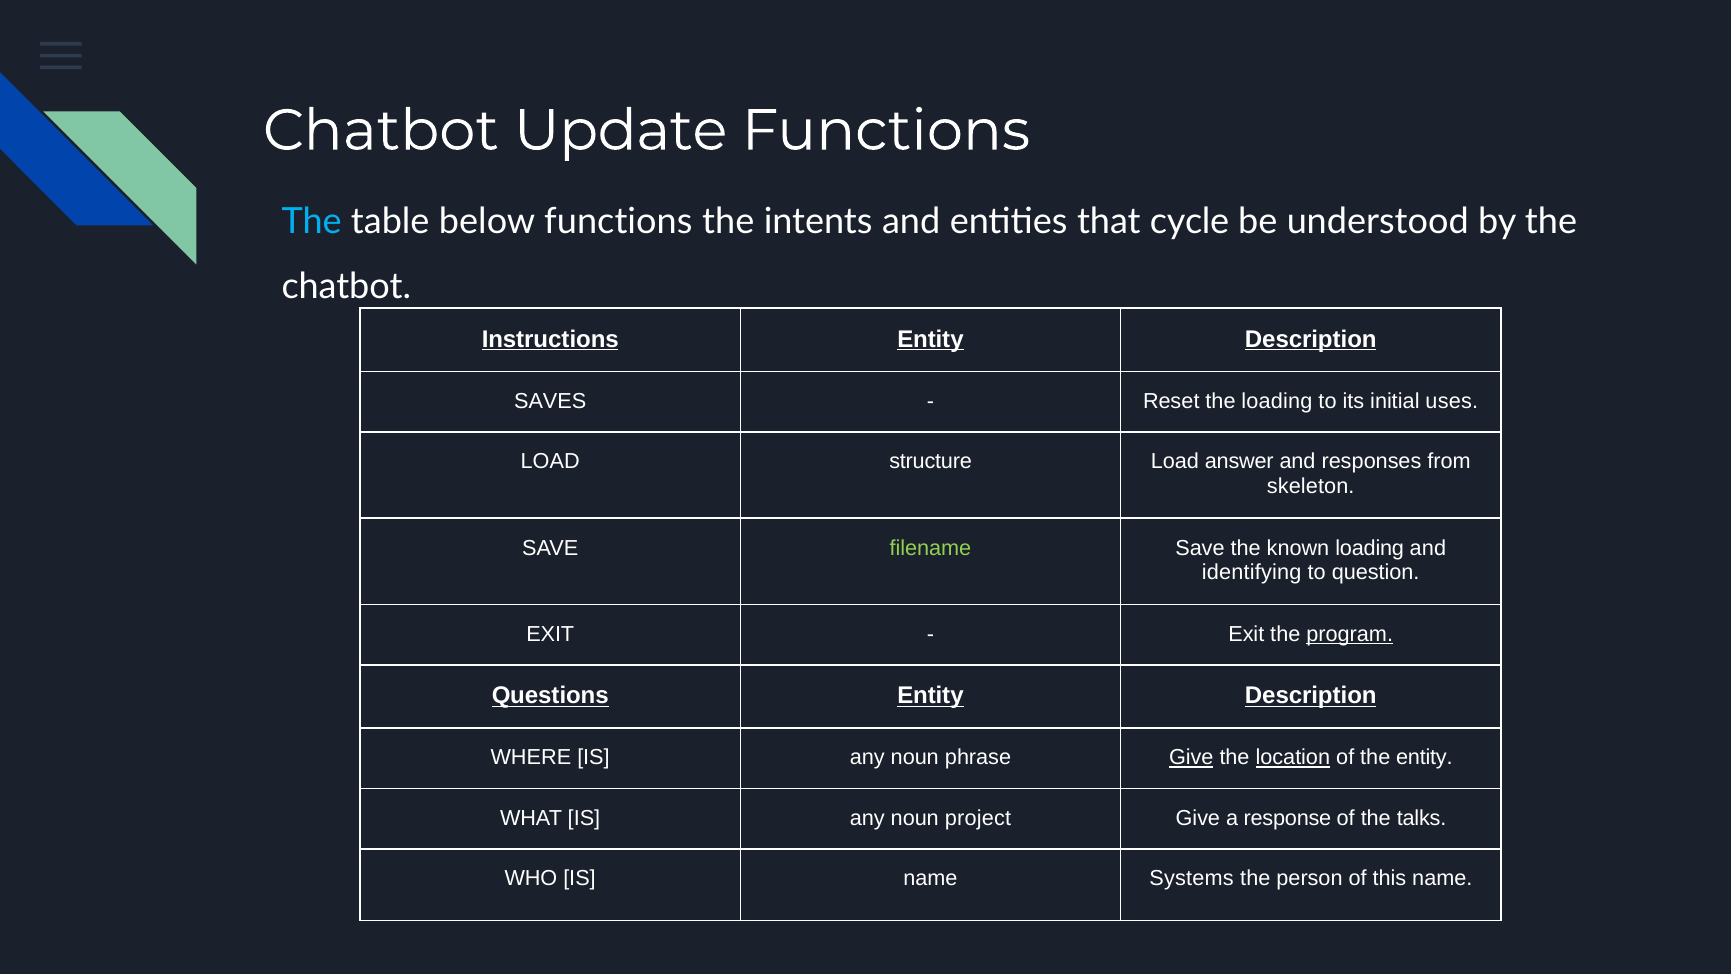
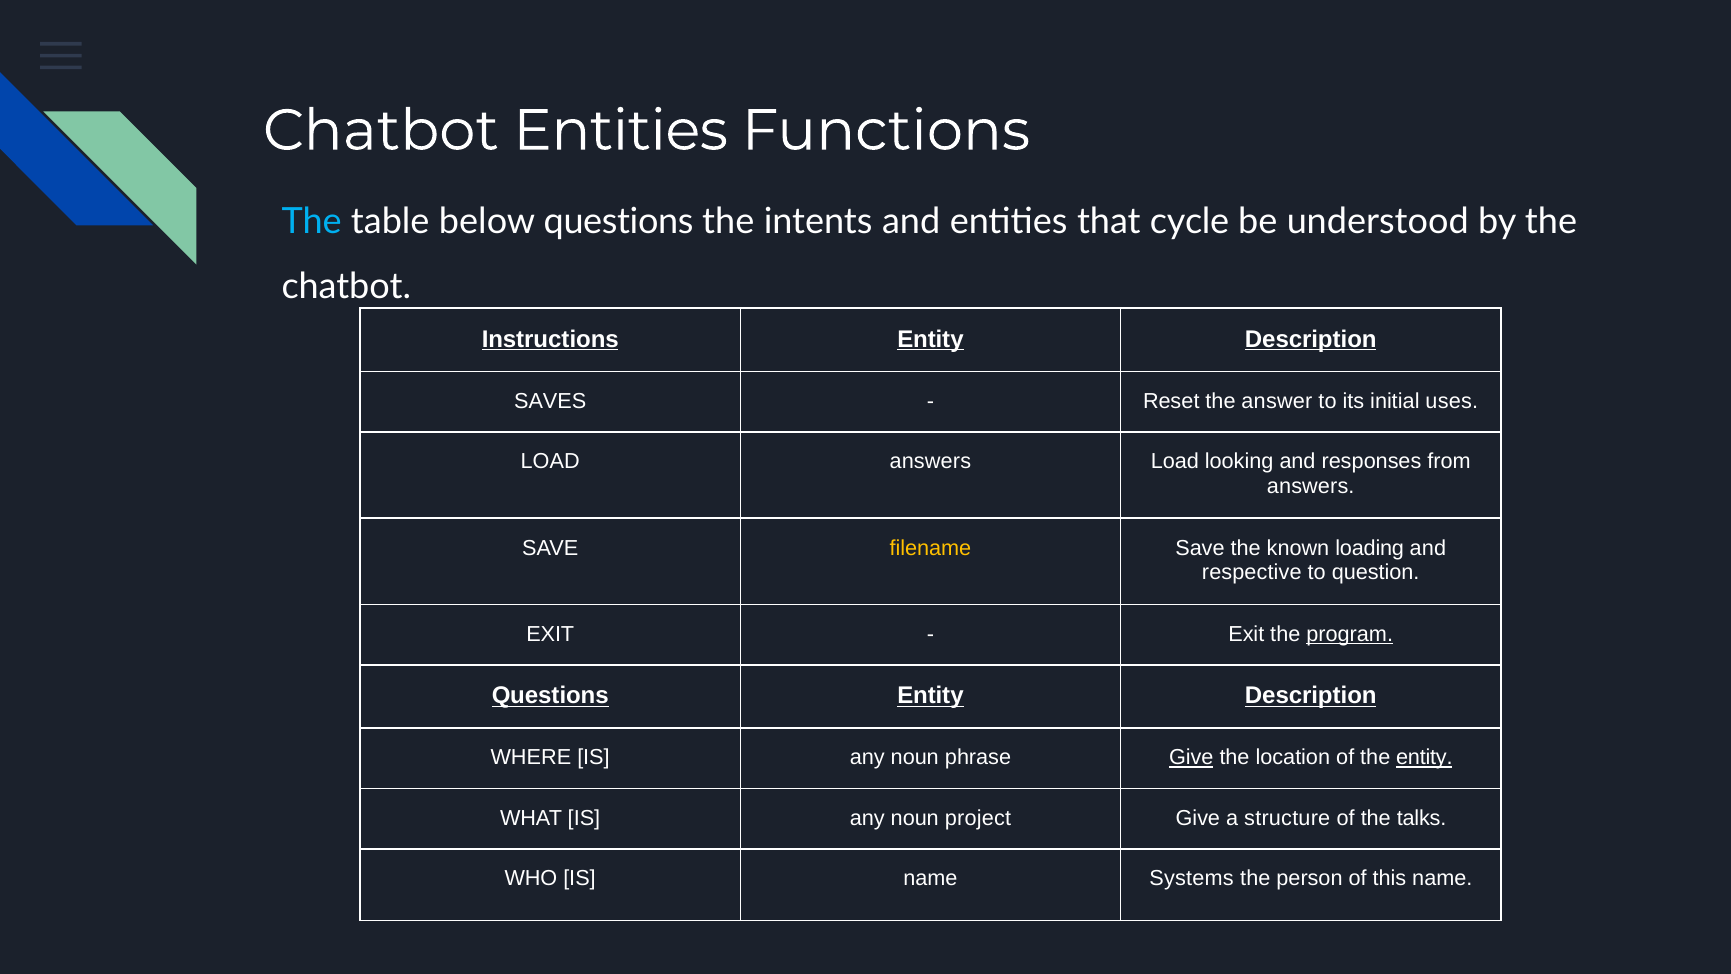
Chatbot Update: Update -> Entities
below functions: functions -> questions
the loading: loading -> answer
LOAD structure: structure -> answers
answer: answer -> looking
skeleton at (1311, 486): skeleton -> answers
filename colour: light green -> yellow
identifying: identifying -> respective
location underline: present -> none
entity at (1424, 758) underline: none -> present
response: response -> structure
